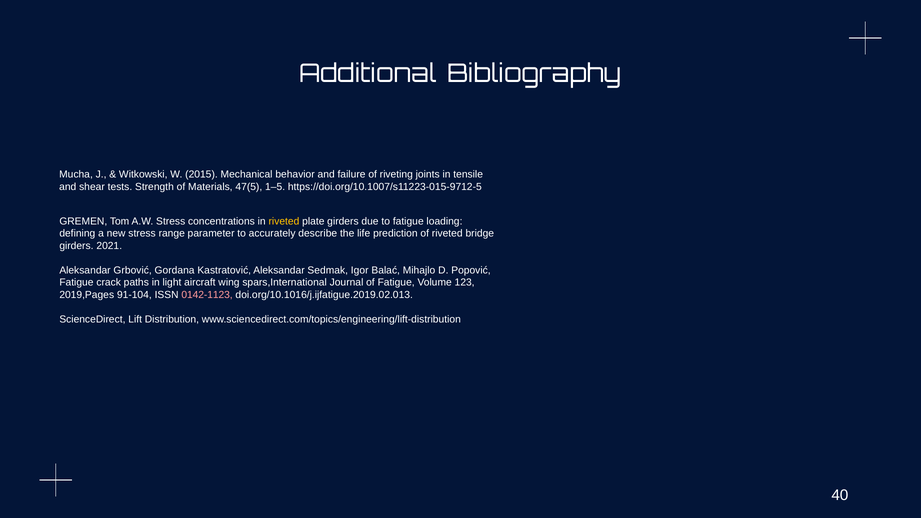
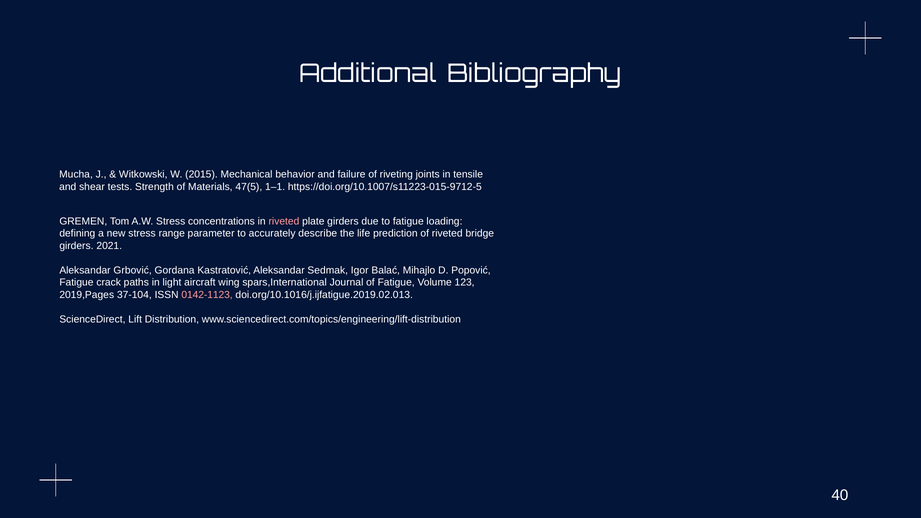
1–5: 1–5 -> 1–1
riveted at (284, 221) colour: yellow -> pink
91-104: 91-104 -> 37-104
